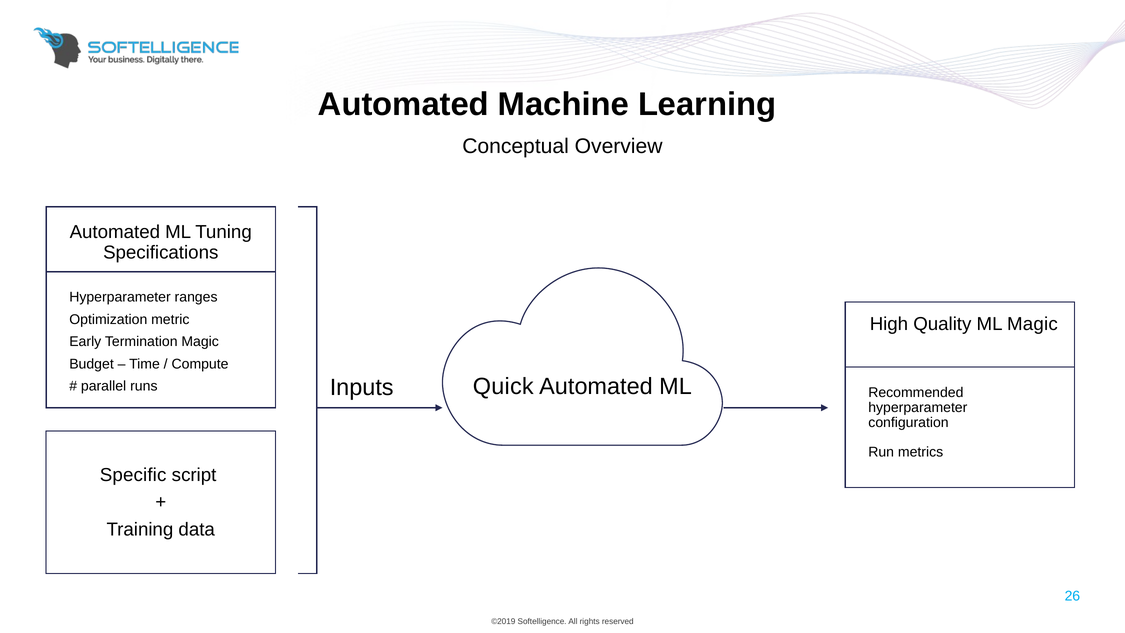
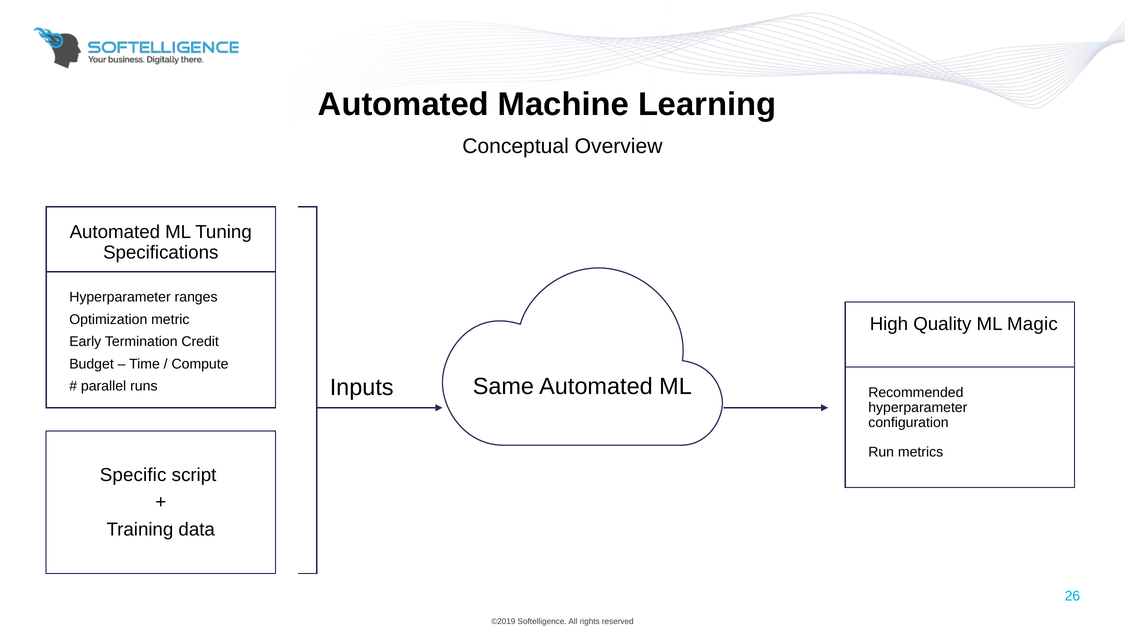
Termination Magic: Magic -> Credit
Quick: Quick -> Same
